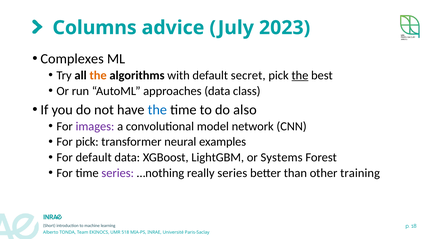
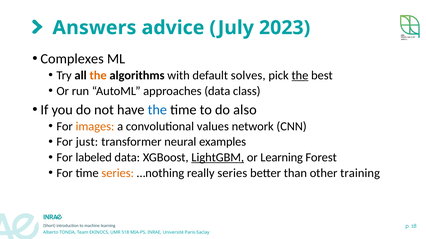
Columns: Columns -> Answers
secret: secret -> solves
images colour: purple -> orange
model: model -> values
For pick: pick -> just
For default: default -> labeled
LightGBM underline: none -> present
or Systems: Systems -> Learning
series at (118, 173) colour: purple -> orange
